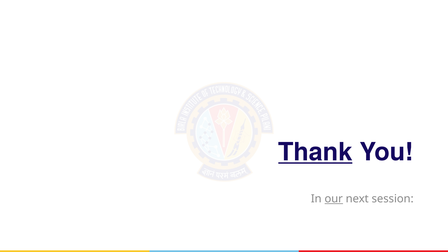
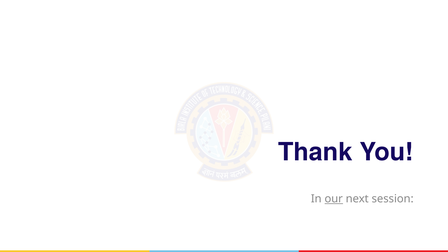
Thank underline: present -> none
